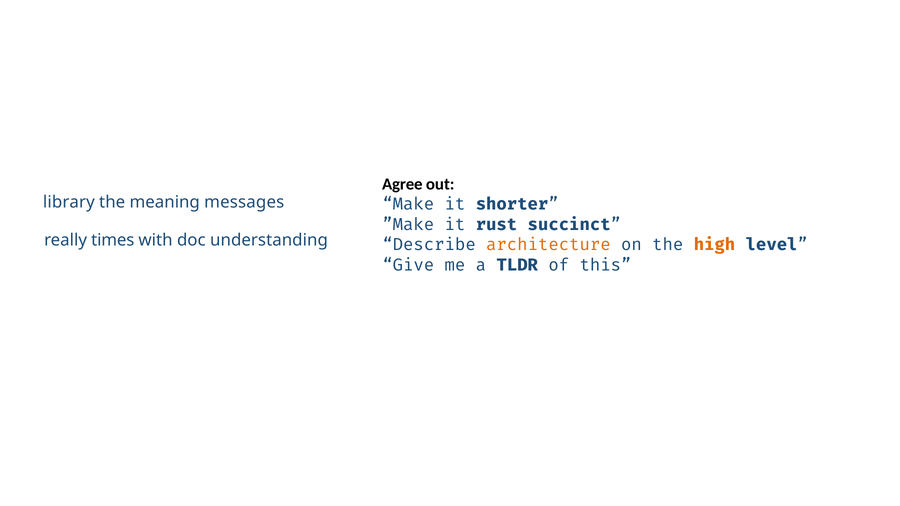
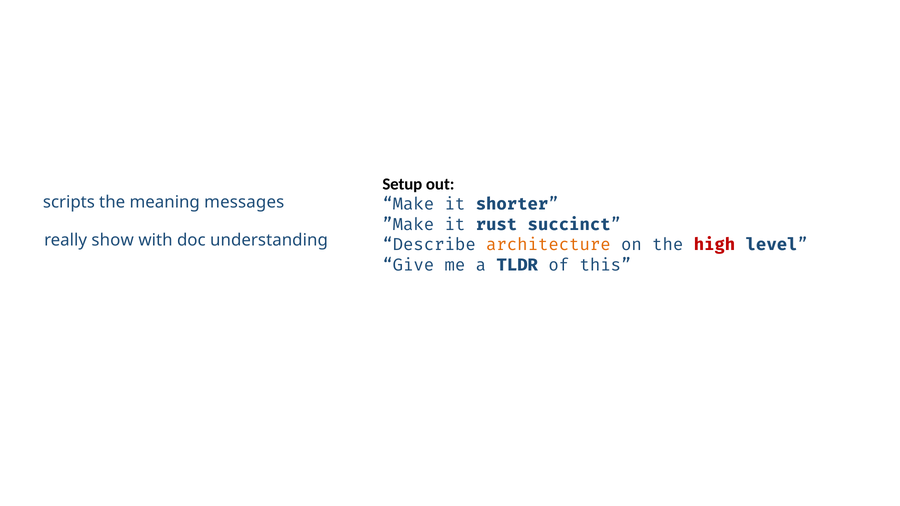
Agree: Agree -> Setup
library: library -> scripts
times: times -> show
high colour: orange -> red
